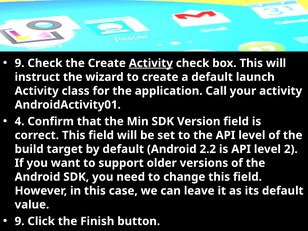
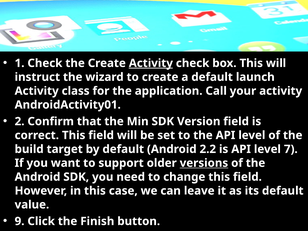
9 at (20, 63): 9 -> 1
4: 4 -> 2
2: 2 -> 7
versions underline: none -> present
